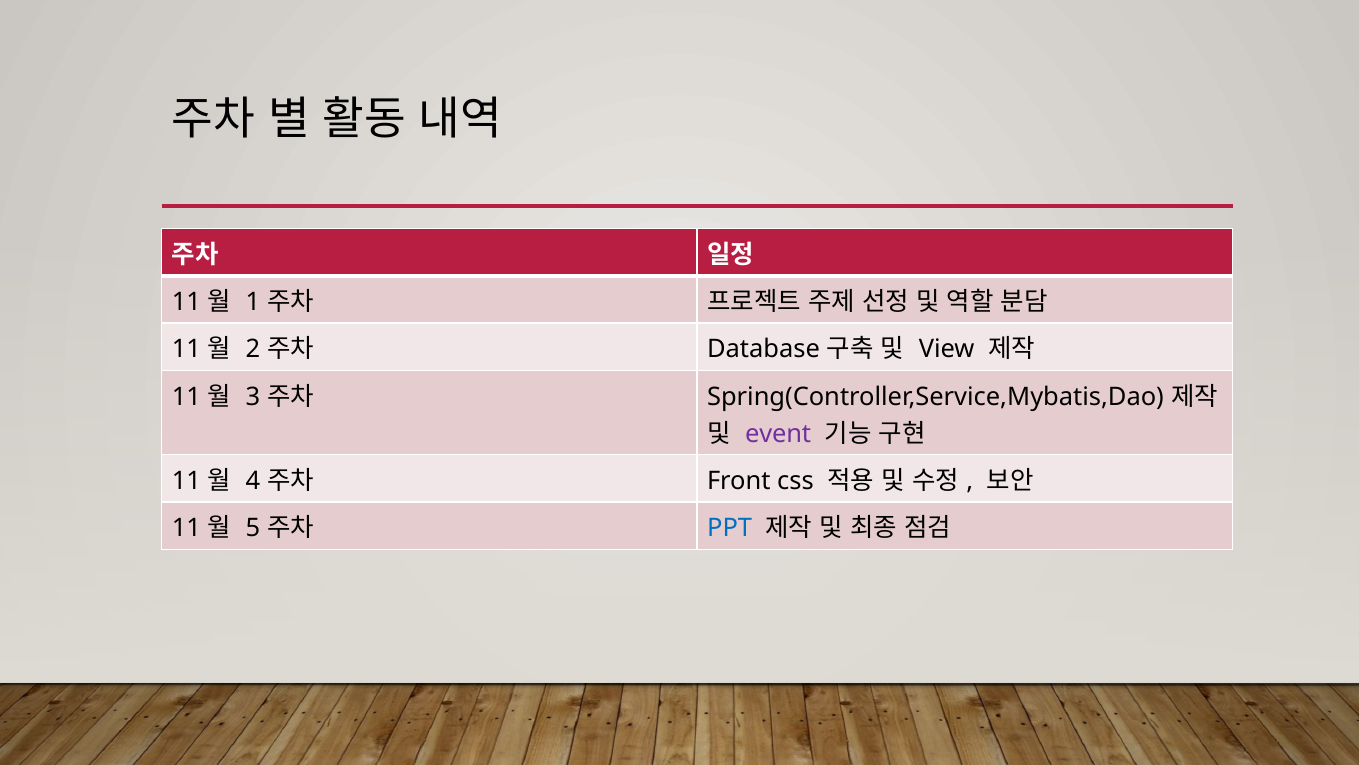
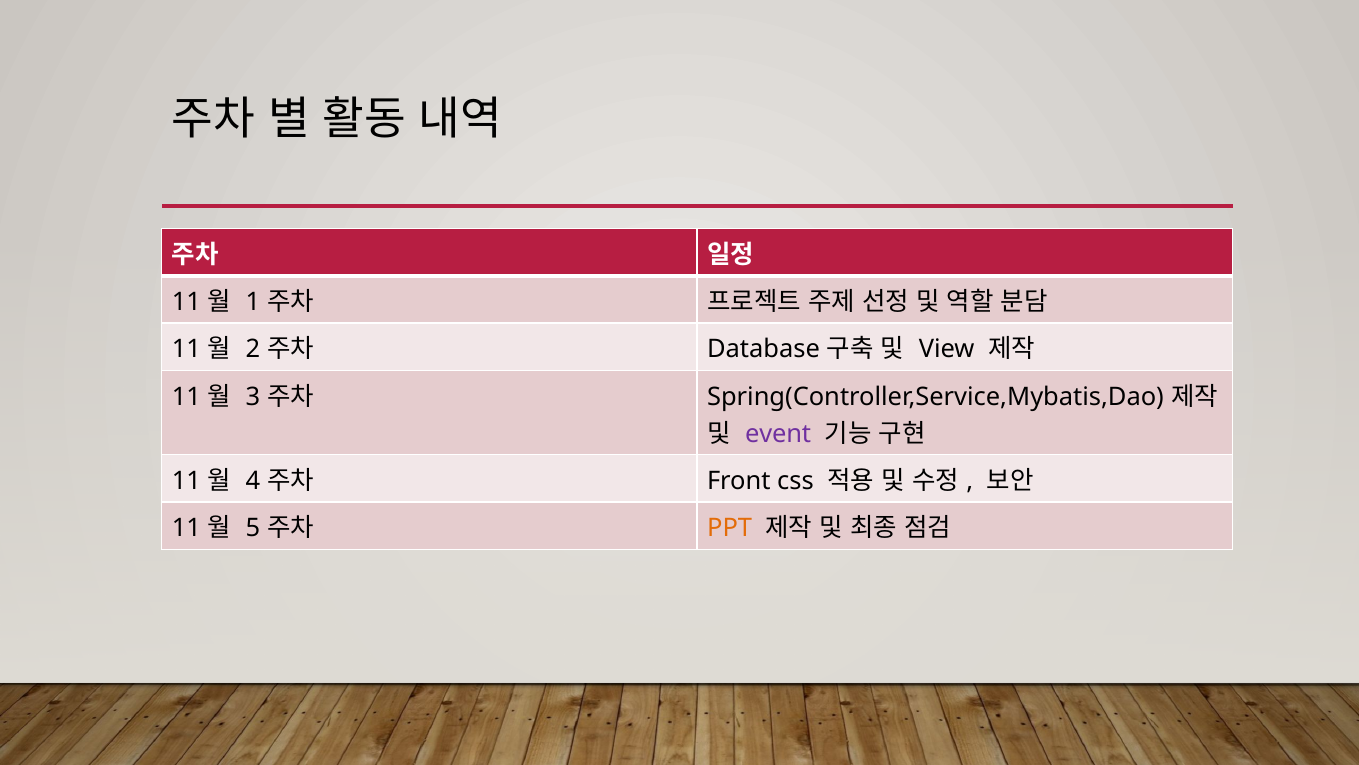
PPT colour: blue -> orange
